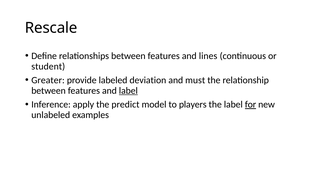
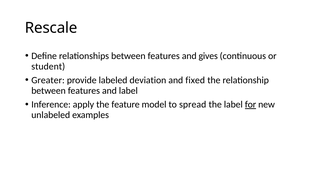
lines: lines -> gives
must: must -> fixed
label at (128, 90) underline: present -> none
predict: predict -> feature
players: players -> spread
